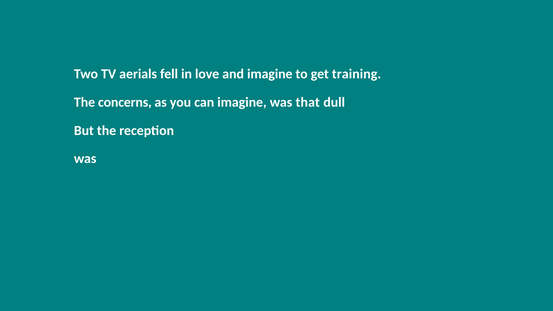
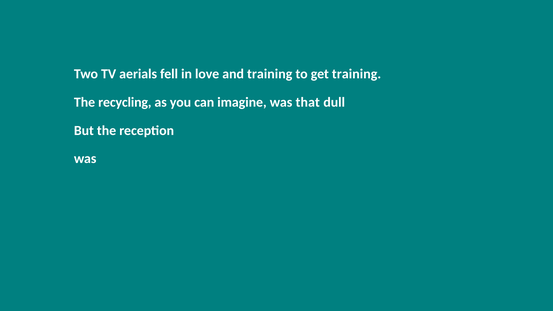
and imagine: imagine -> training
concerns: concerns -> recycling
